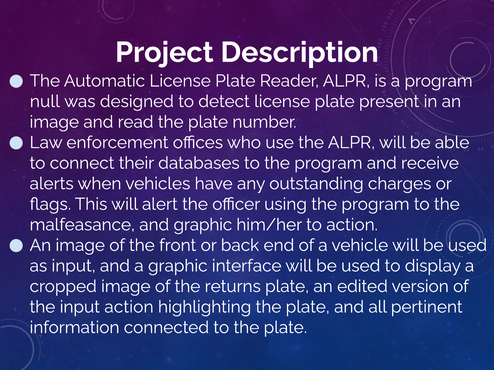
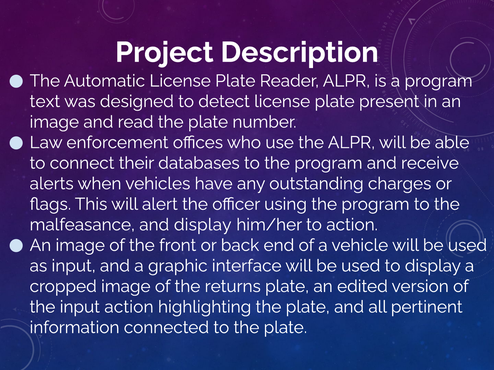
null: null -> text
and graphic: graphic -> display
